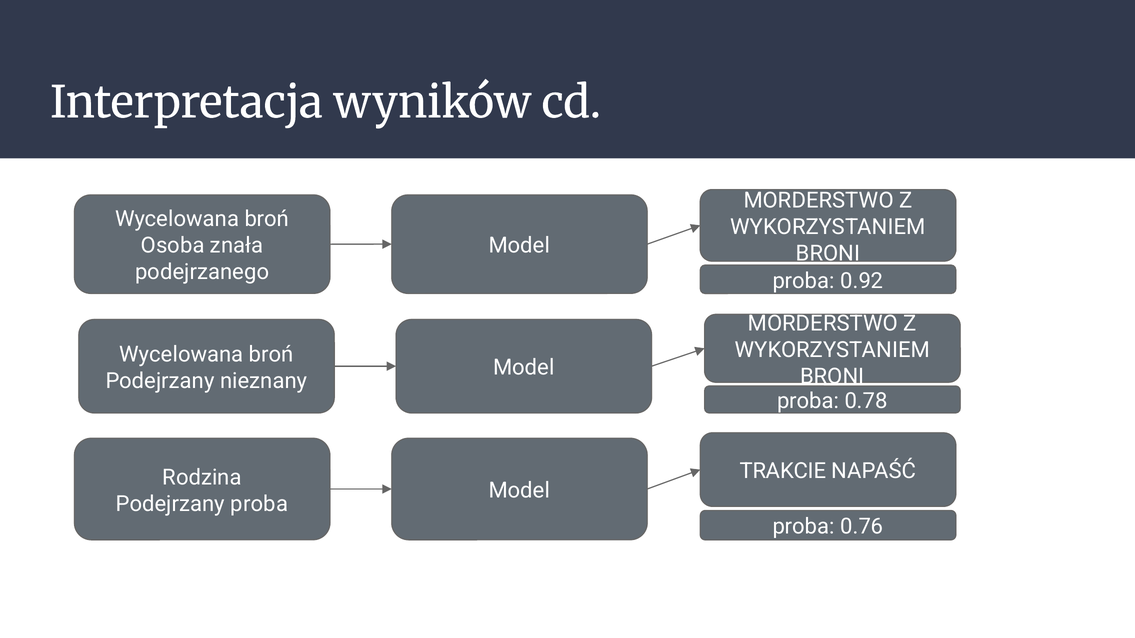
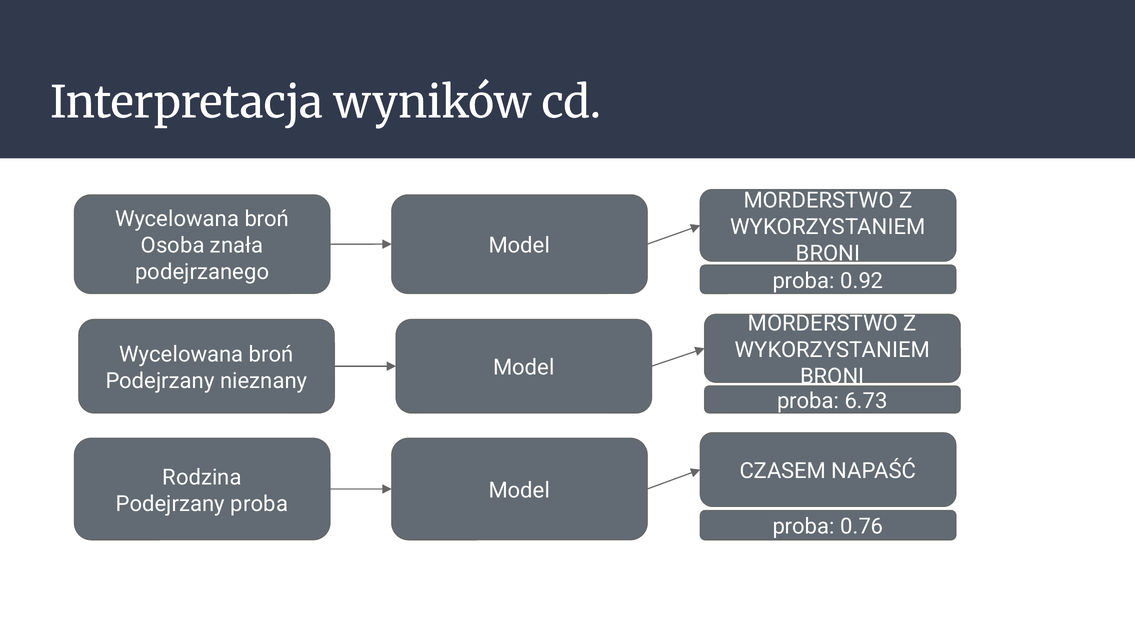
0.78: 0.78 -> 6.73
TRAKCIE: TRAKCIE -> CZASEM
